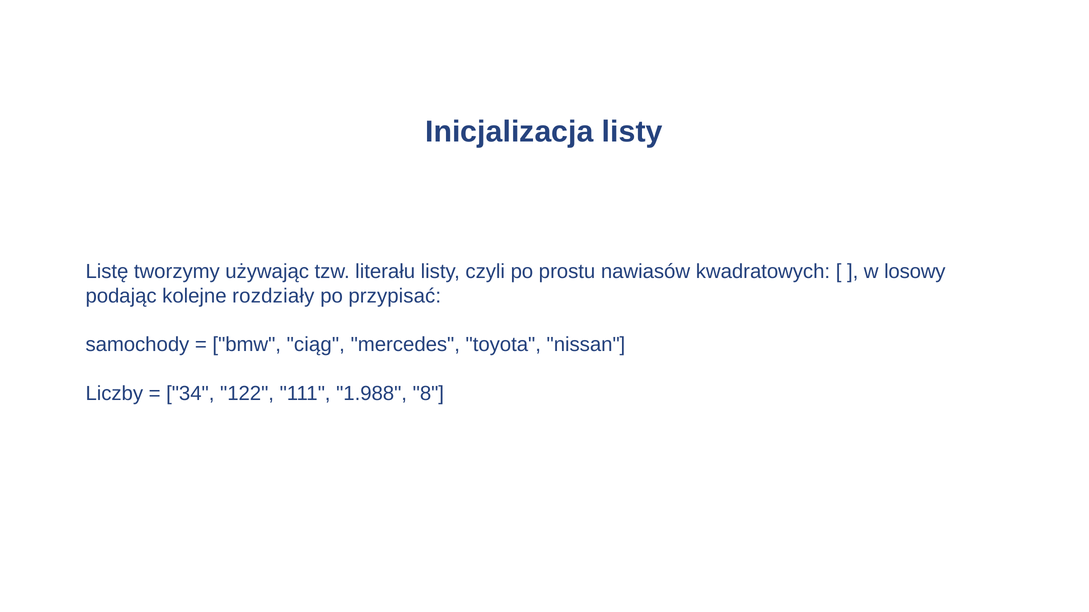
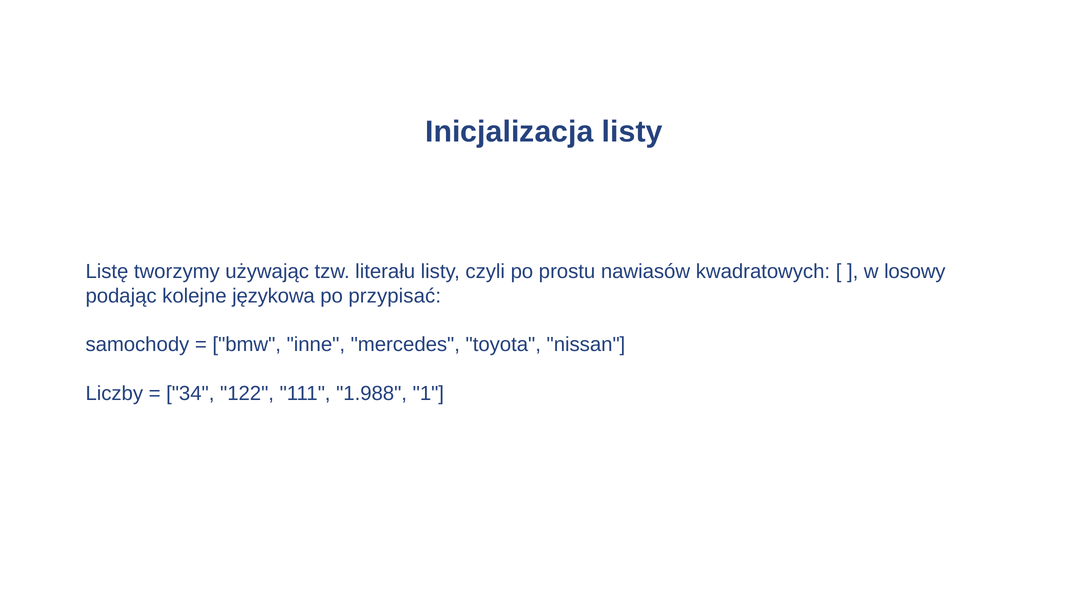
rozdziały: rozdziały -> językowa
ciąg: ciąg -> inne
8: 8 -> 1
